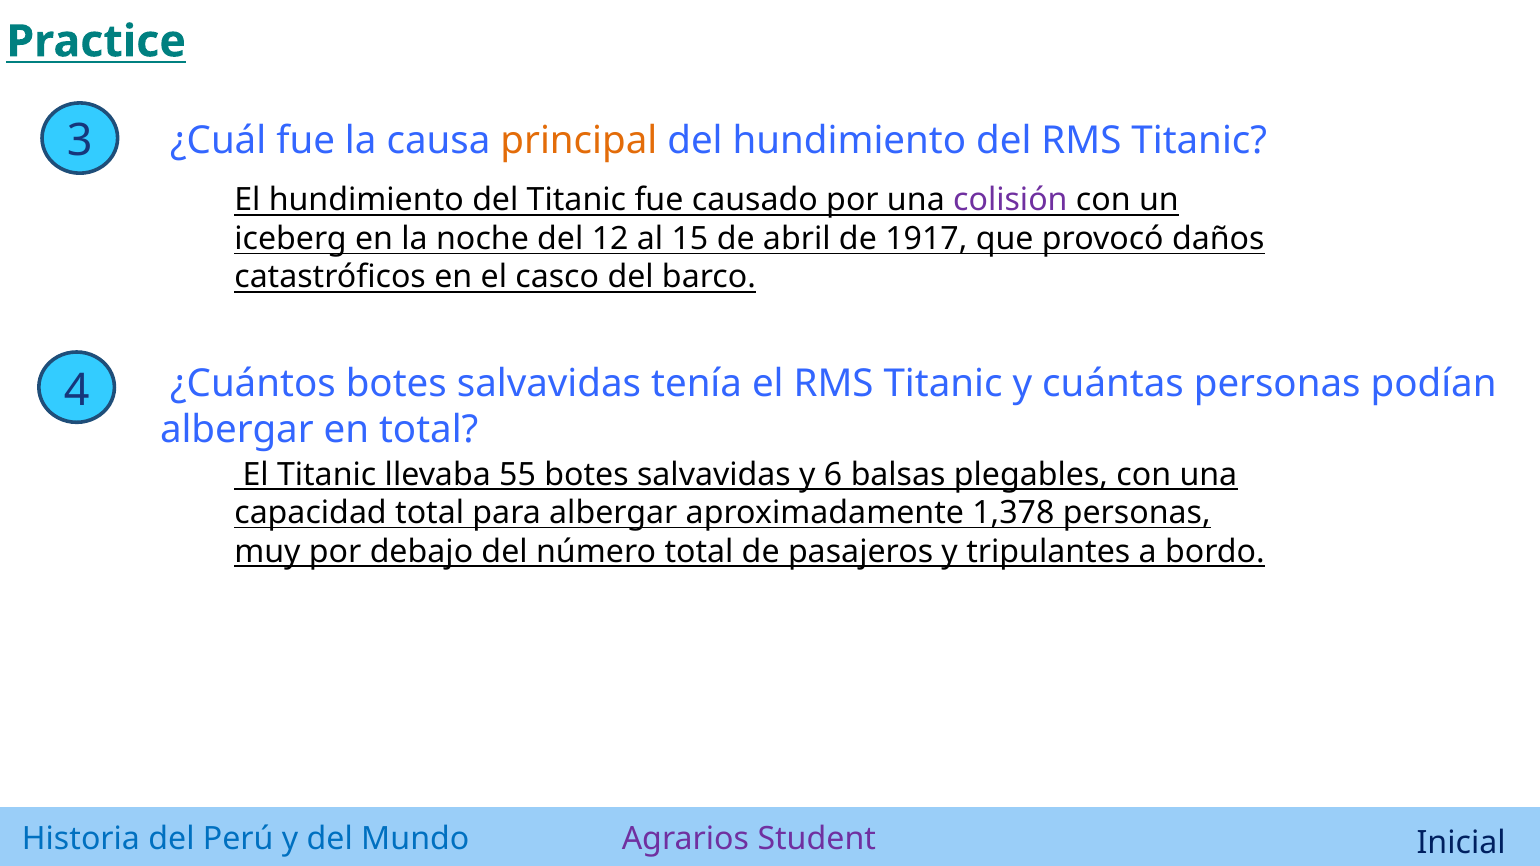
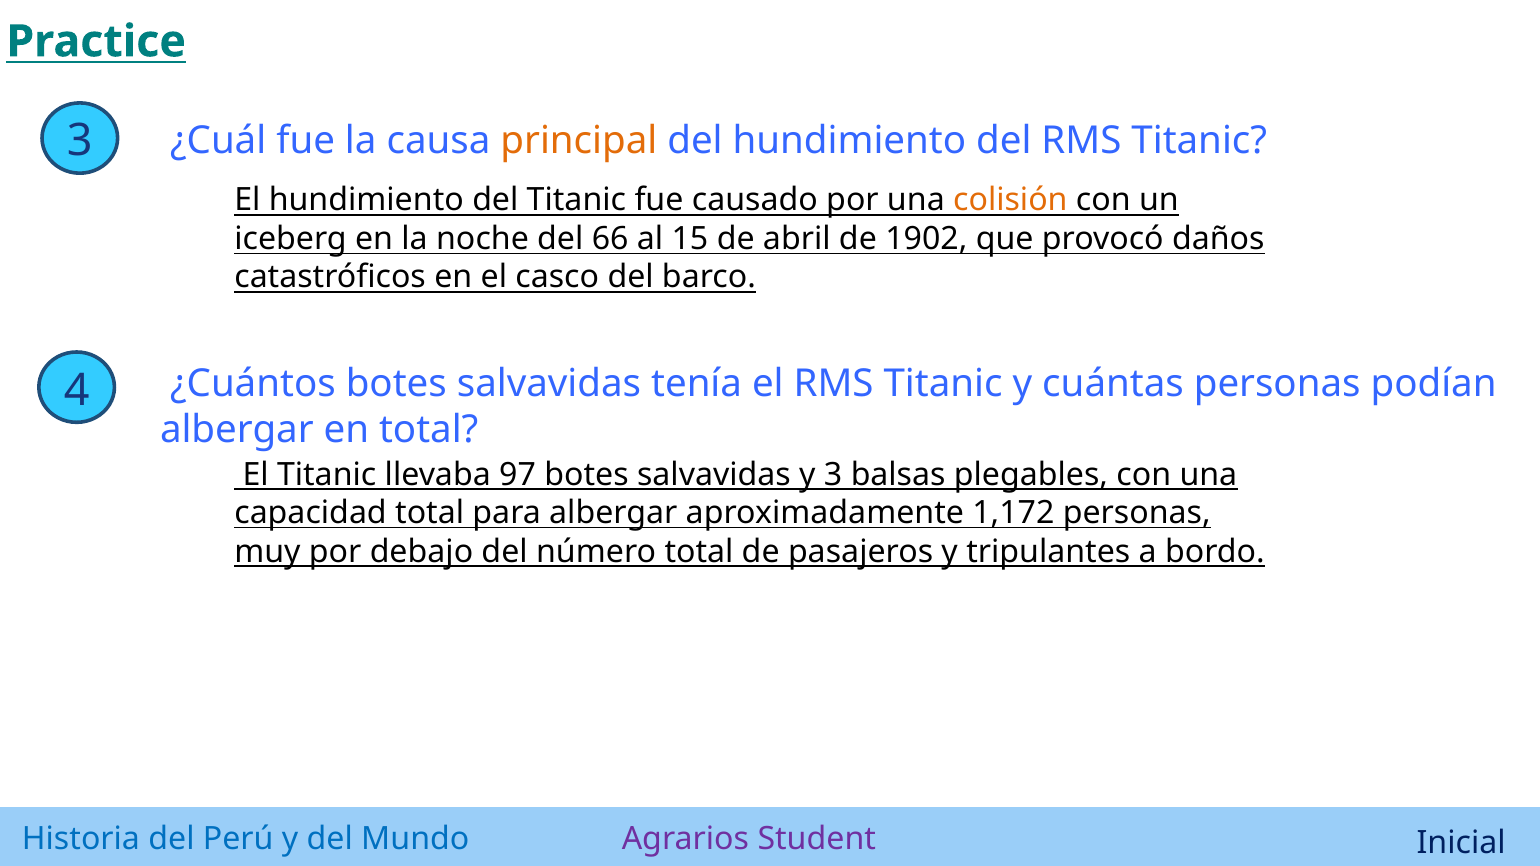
colisión colour: purple -> orange
12: 12 -> 66
1917: 1917 -> 1902
55: 55 -> 97
y 6: 6 -> 3
1,378: 1,378 -> 1,172
